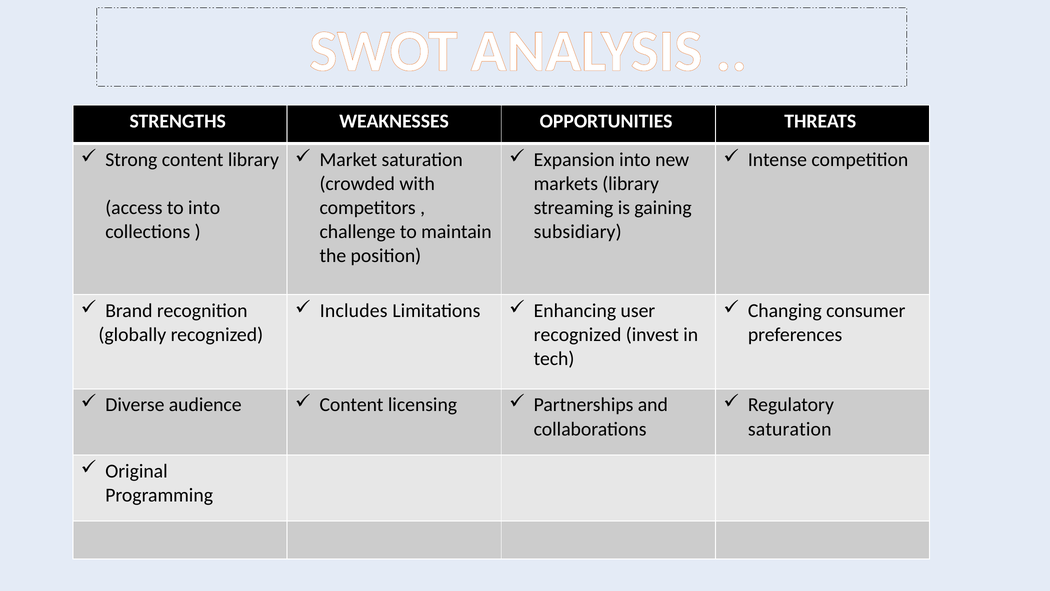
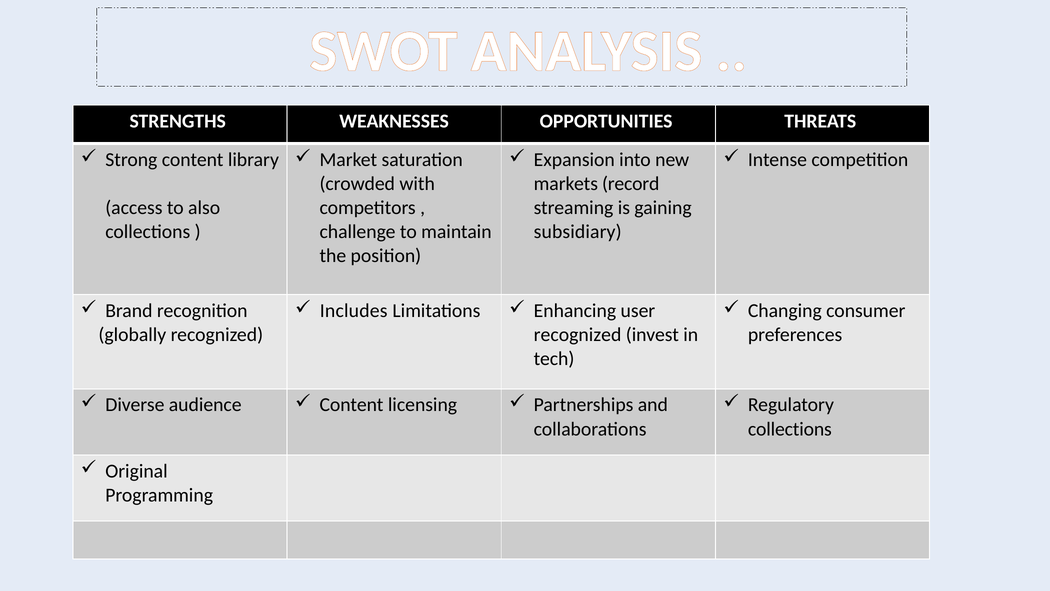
markets library: library -> record
to into: into -> also
saturation at (790, 429): saturation -> collections
